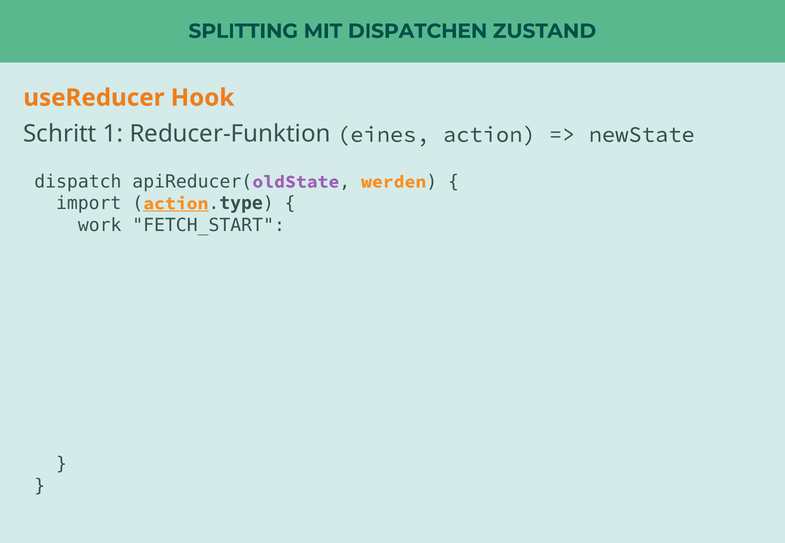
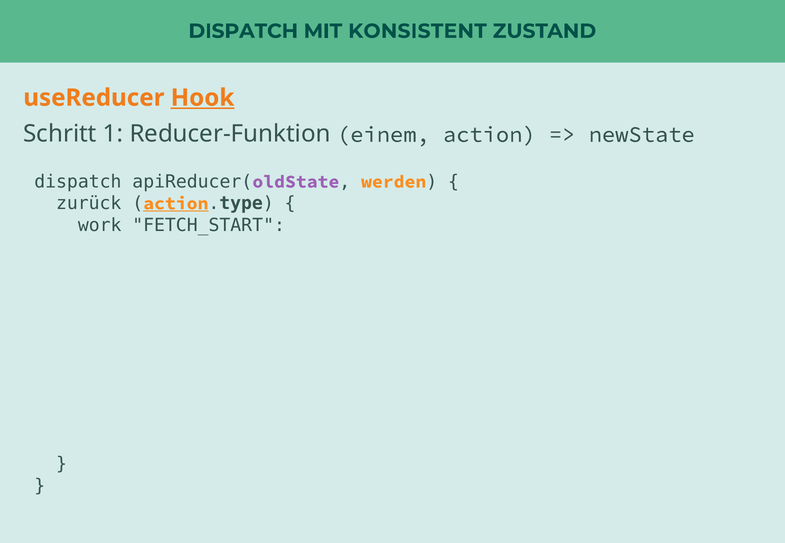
SPLITTING at (243, 31): SPLITTING -> DISPATCH
DISPATCHEN: DISPATCHEN -> KONSISTENT
Hook underline: none -> present
eines: eines -> einem
import: import -> zurück
